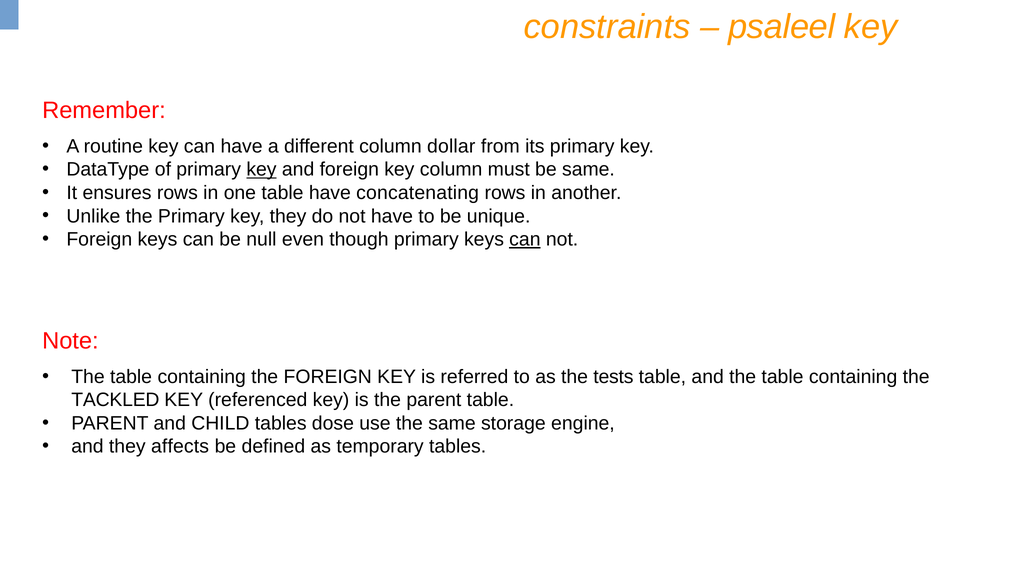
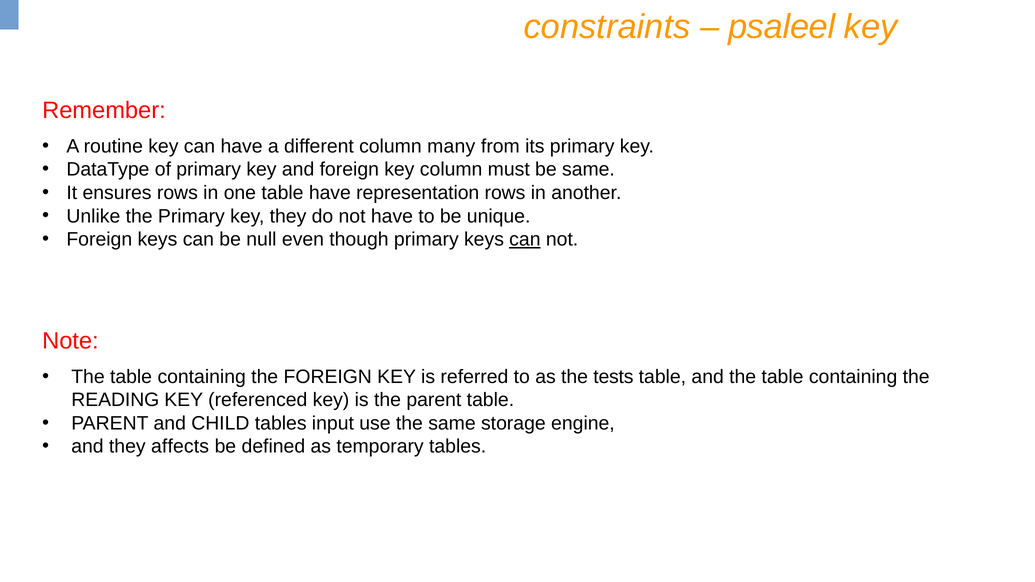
dollar: dollar -> many
key at (261, 170) underline: present -> none
concatenating: concatenating -> representation
TACKLED: TACKLED -> READING
dose: dose -> input
